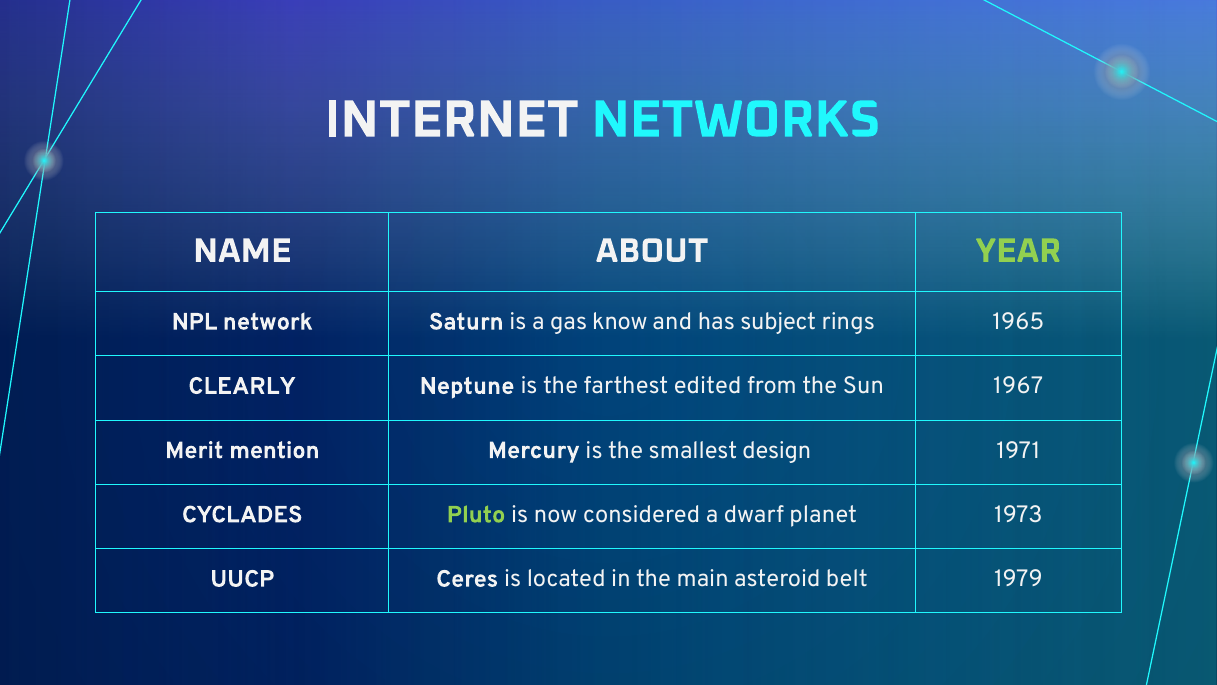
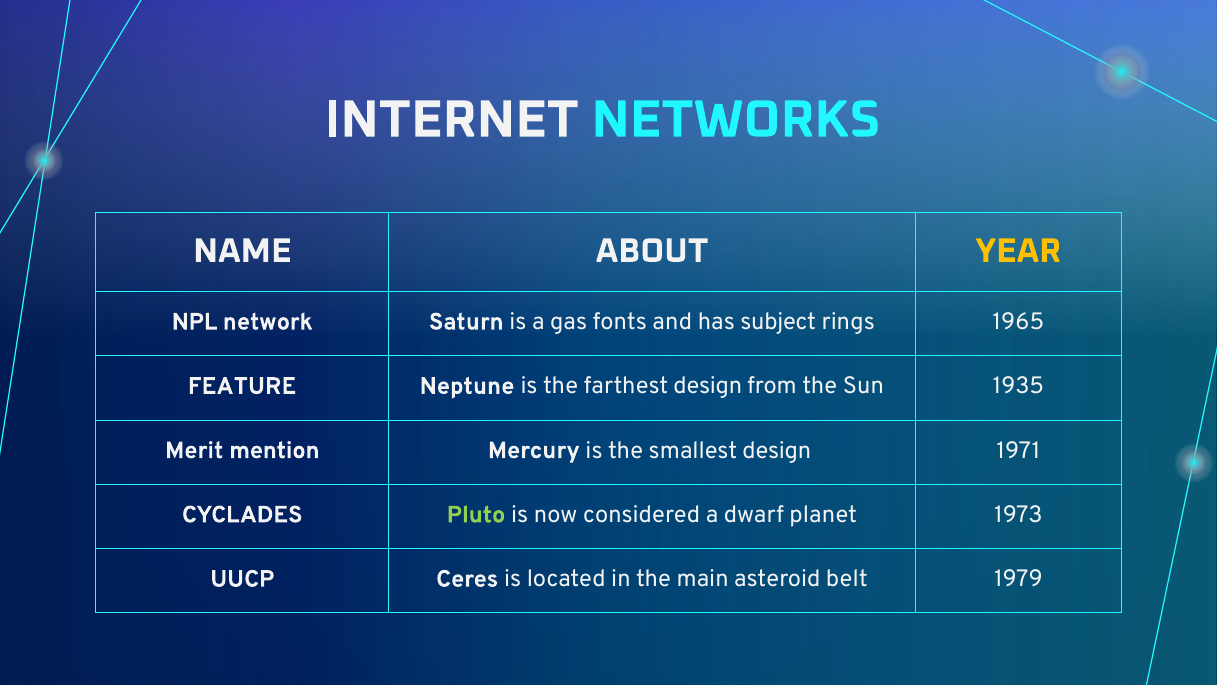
YEAR colour: light green -> yellow
know: know -> fonts
CLEARLY: CLEARLY -> FEATURE
farthest edited: edited -> design
1967: 1967 -> 1935
